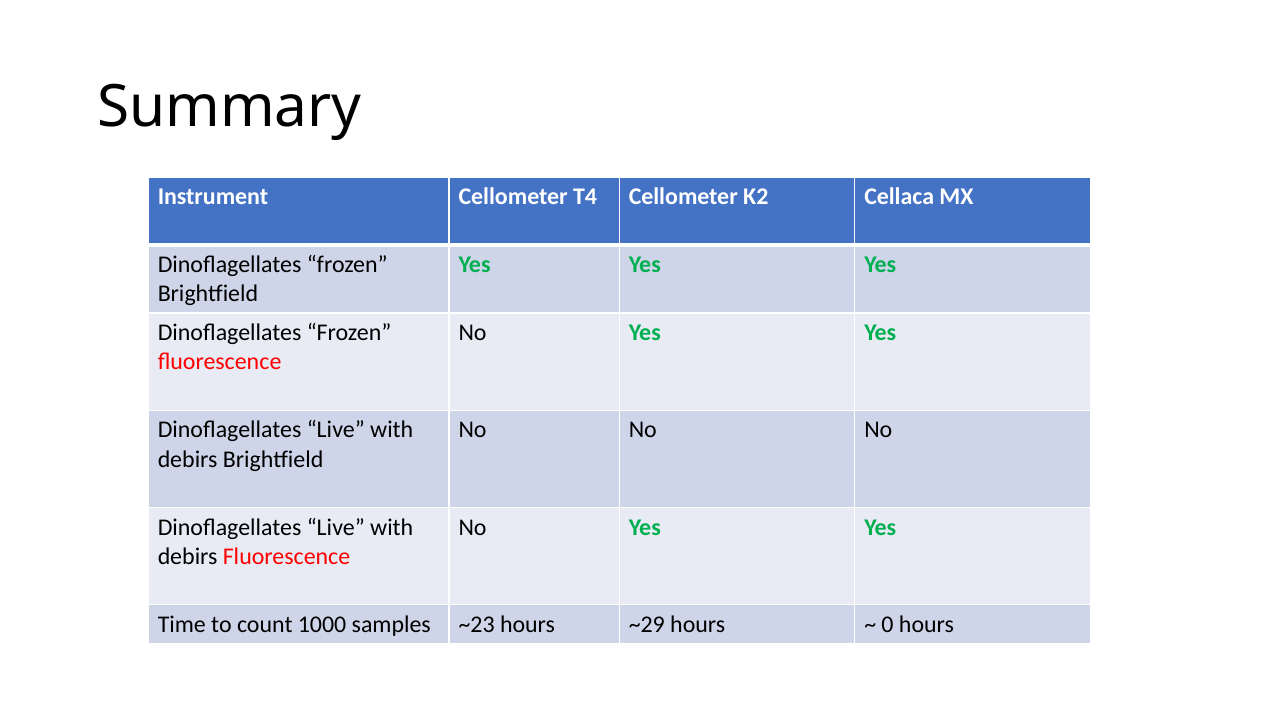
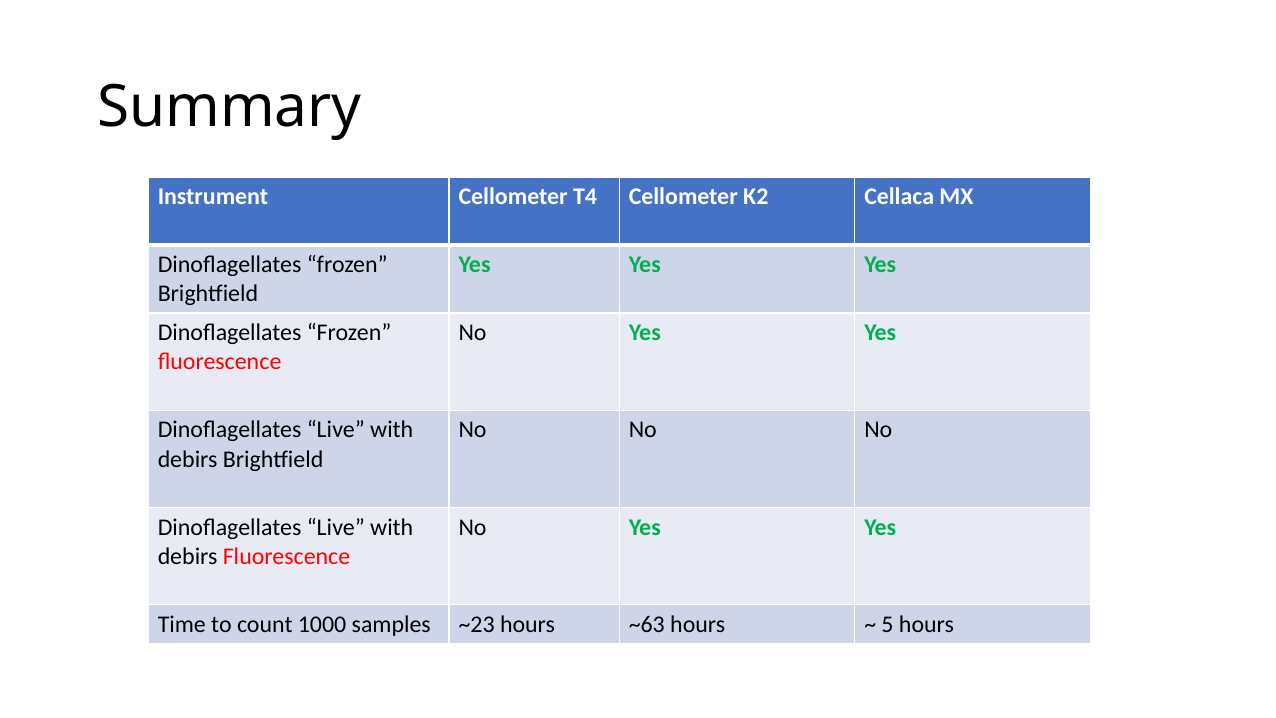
~29: ~29 -> ~63
0: 0 -> 5
